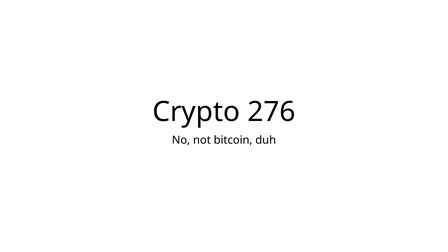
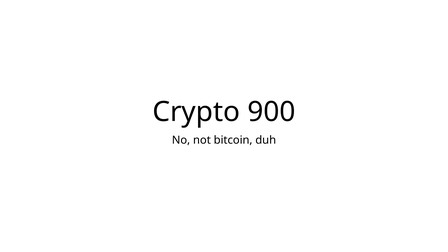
276: 276 -> 900
